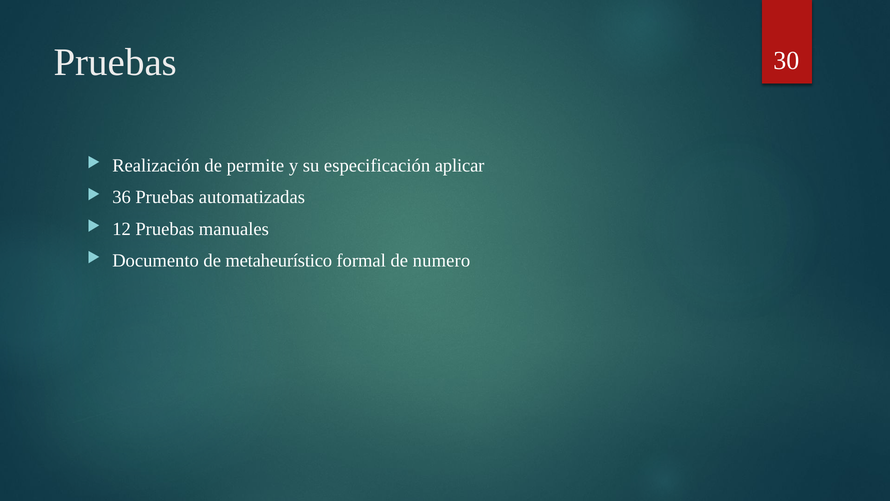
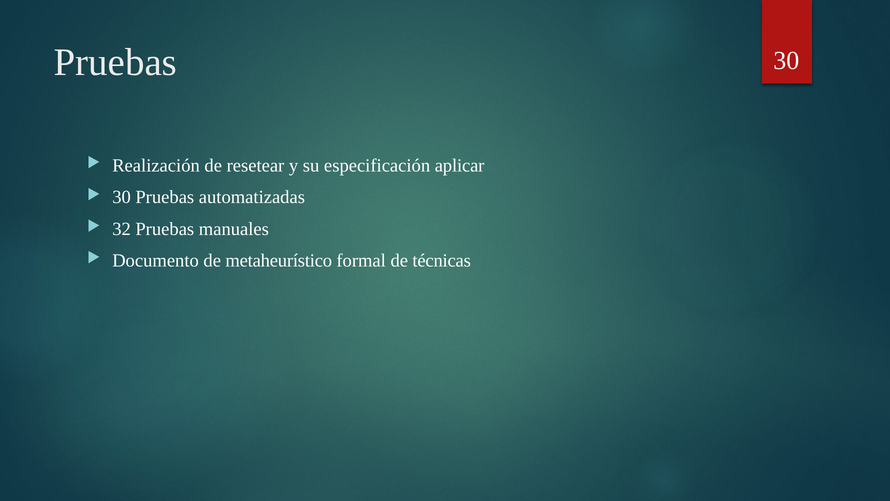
permite: permite -> resetear
36 at (122, 197): 36 -> 30
12: 12 -> 32
numero: numero -> técnicas
